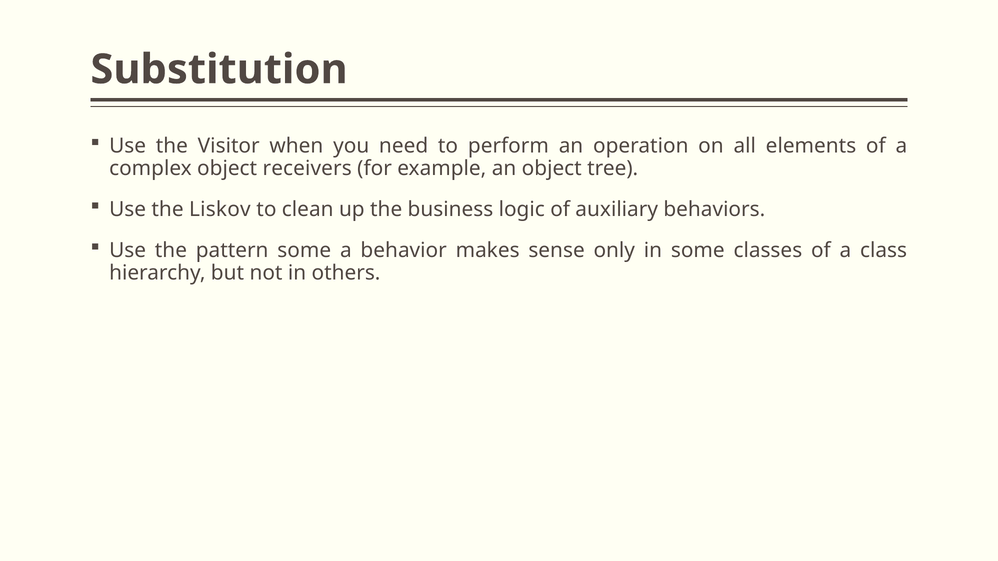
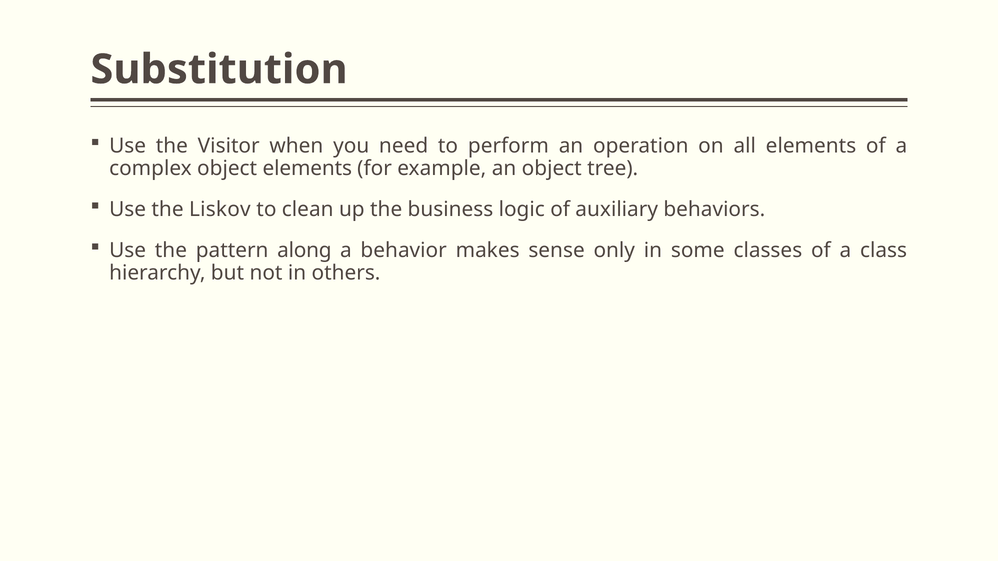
object receivers: receivers -> elements
pattern some: some -> along
